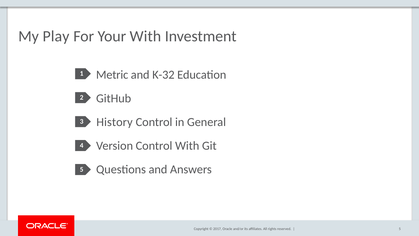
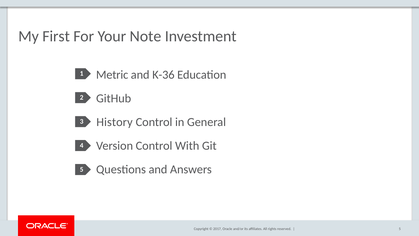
Play: Play -> First
Your With: With -> Note
K-32: K-32 -> K-36
